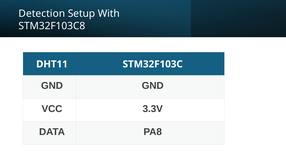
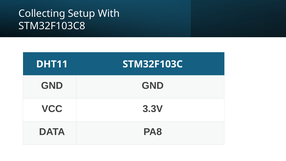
Detection: Detection -> Collecting
